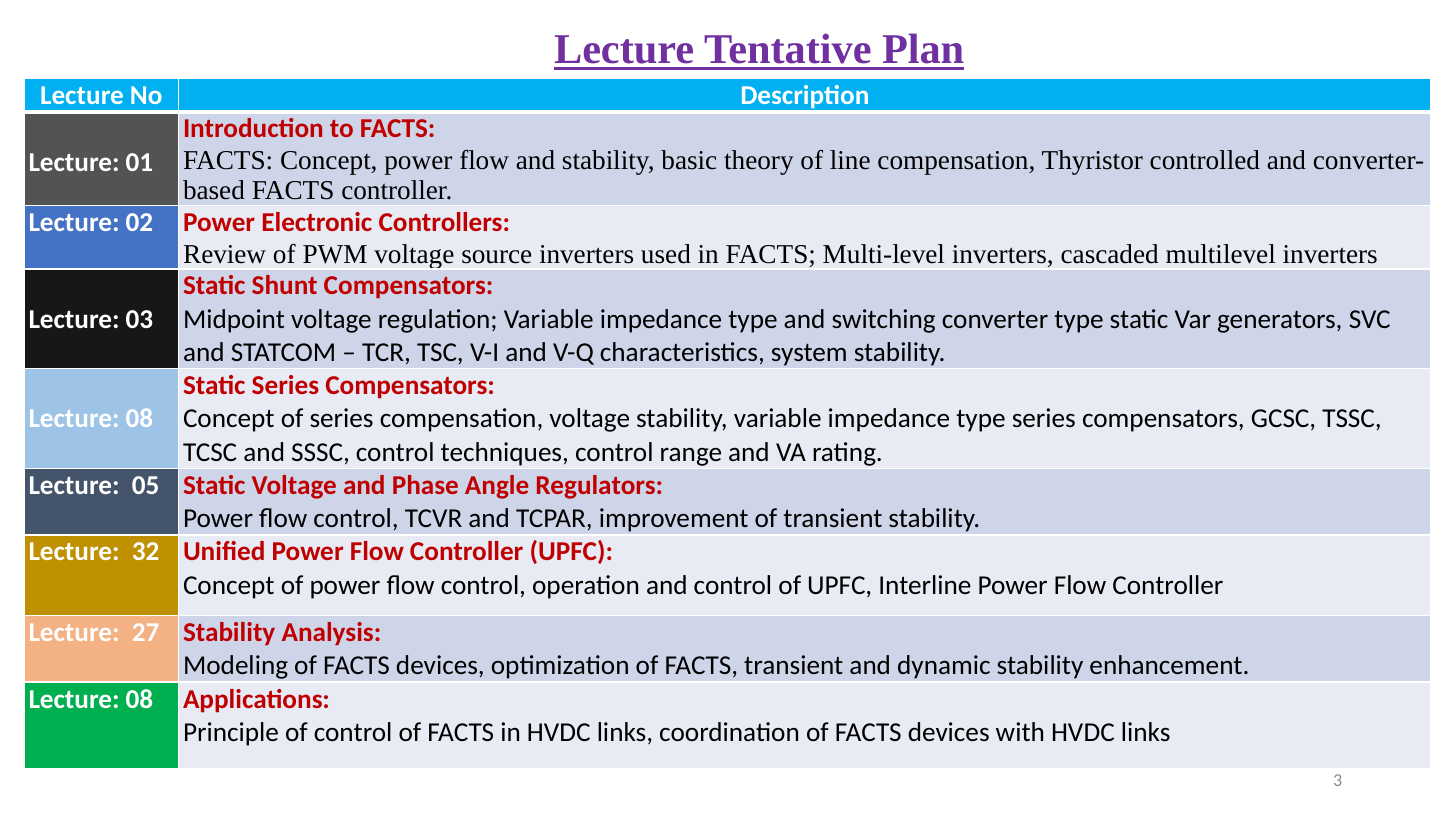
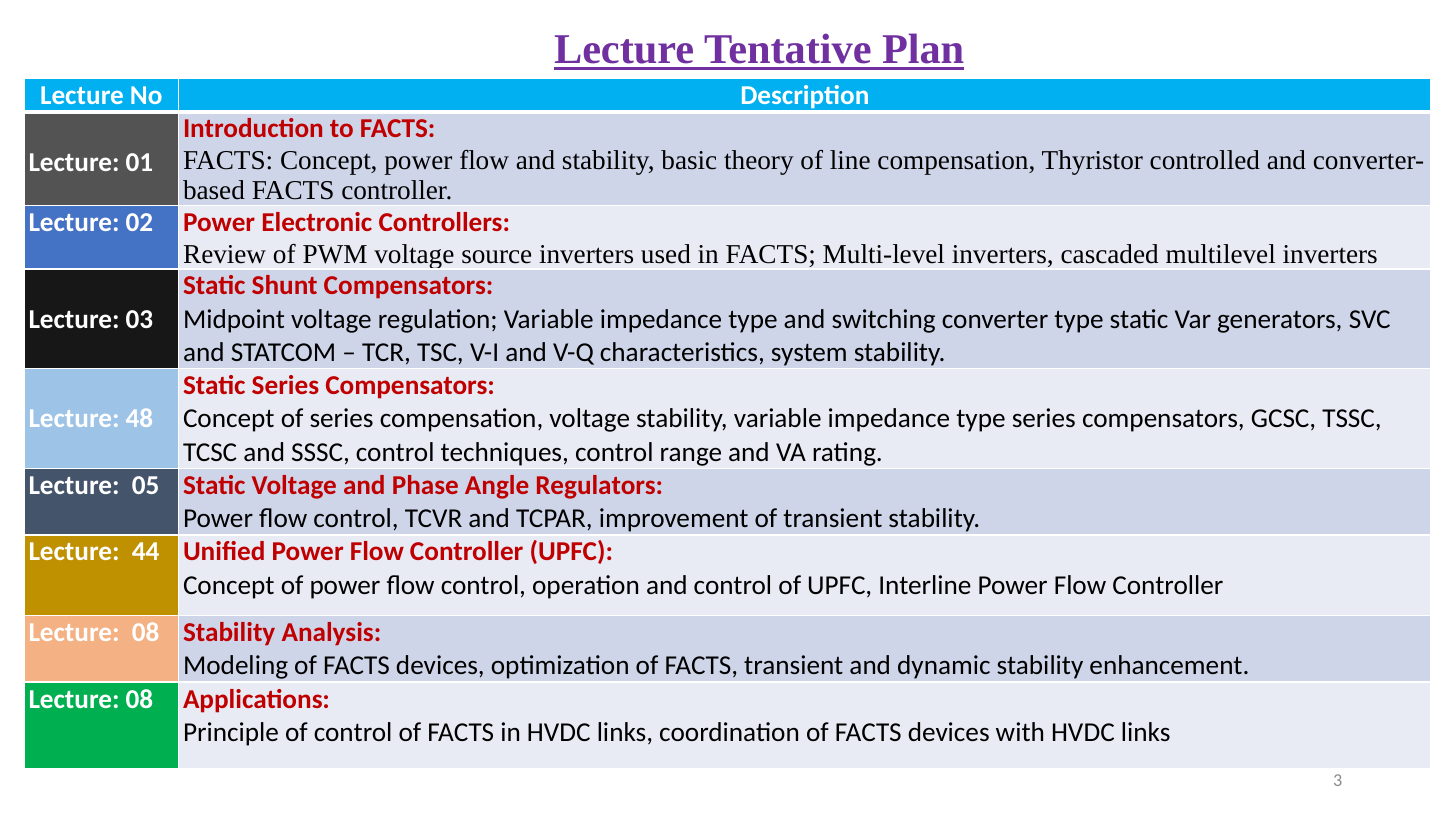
08 at (139, 419): 08 -> 48
32: 32 -> 44
27 at (146, 633): 27 -> 08
